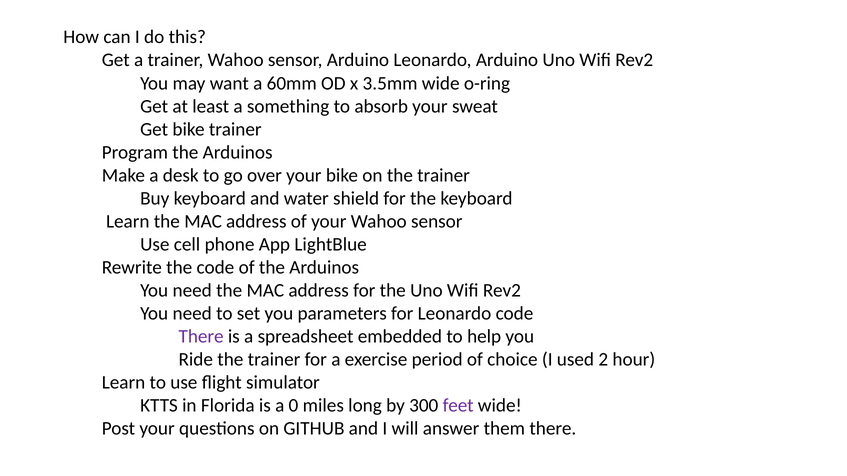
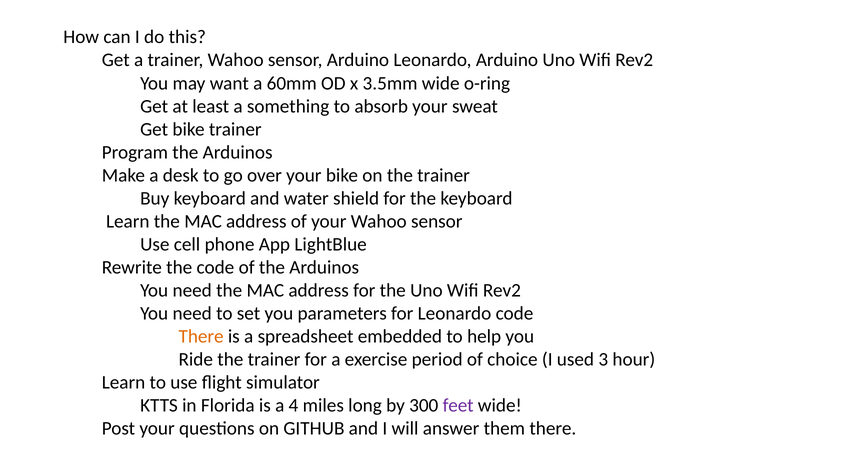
There at (201, 337) colour: purple -> orange
2: 2 -> 3
0: 0 -> 4
